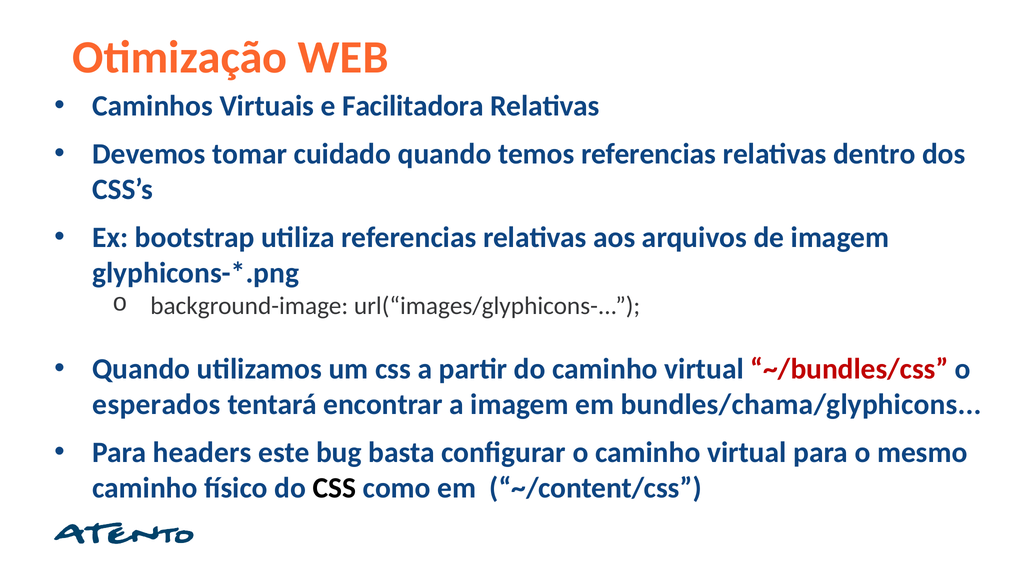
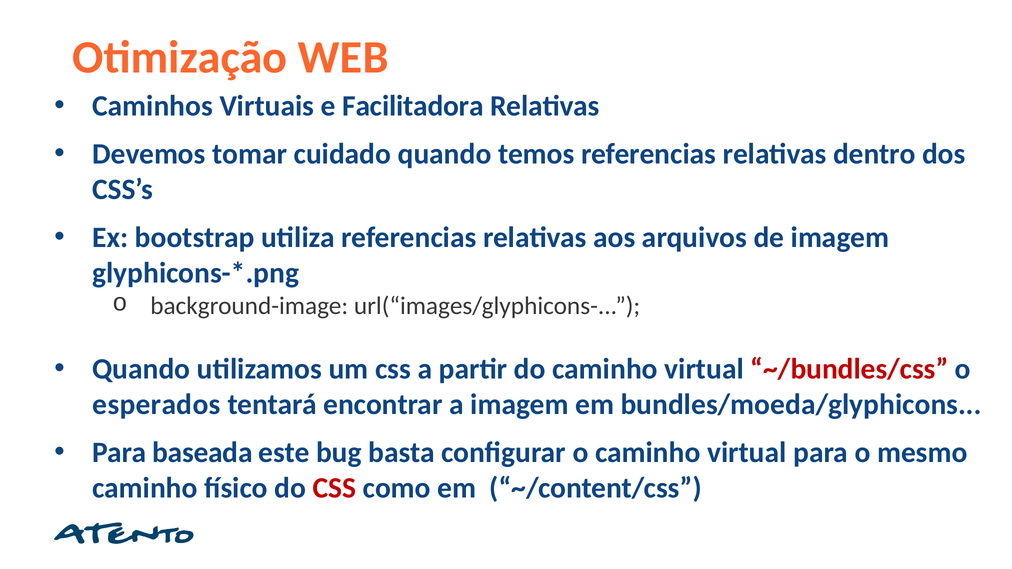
bundles/chama/glyphicons: bundles/chama/glyphicons -> bundles/moeda/glyphicons
headers: headers -> baseada
CSS at (334, 488) colour: black -> red
